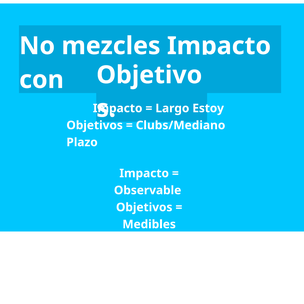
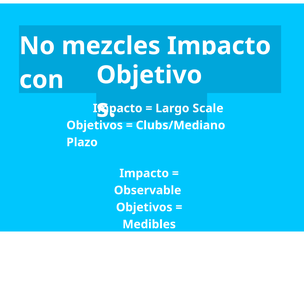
Estoy: Estoy -> Scale
